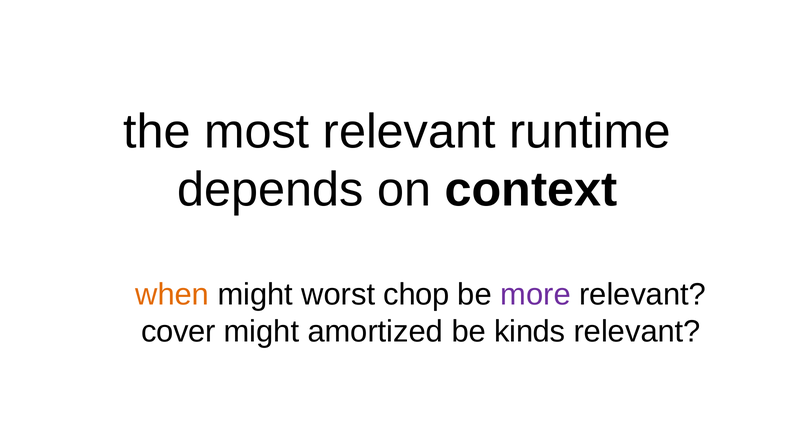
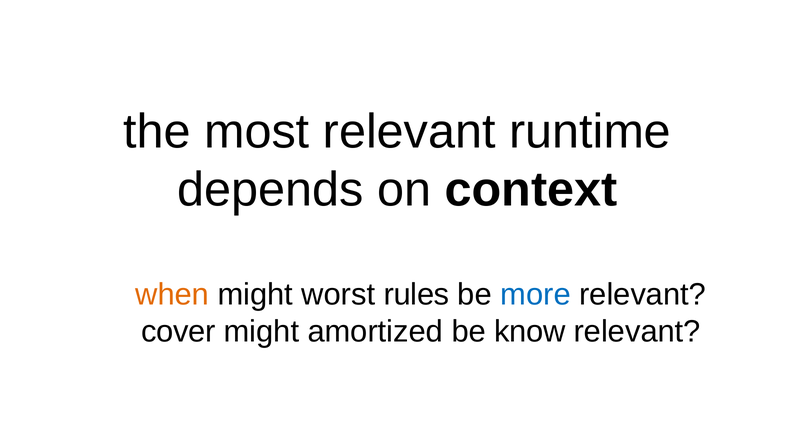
chop: chop -> rules
more colour: purple -> blue
kinds: kinds -> know
